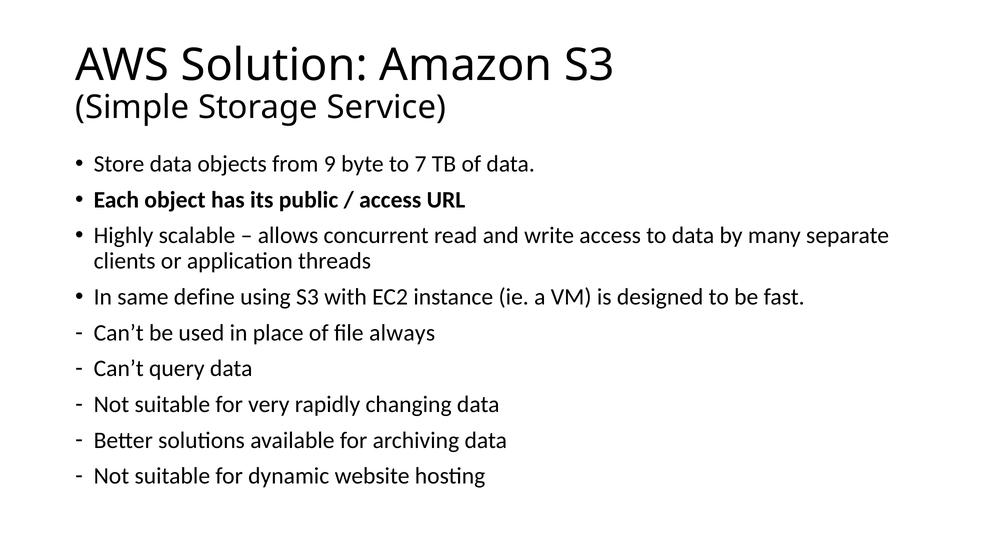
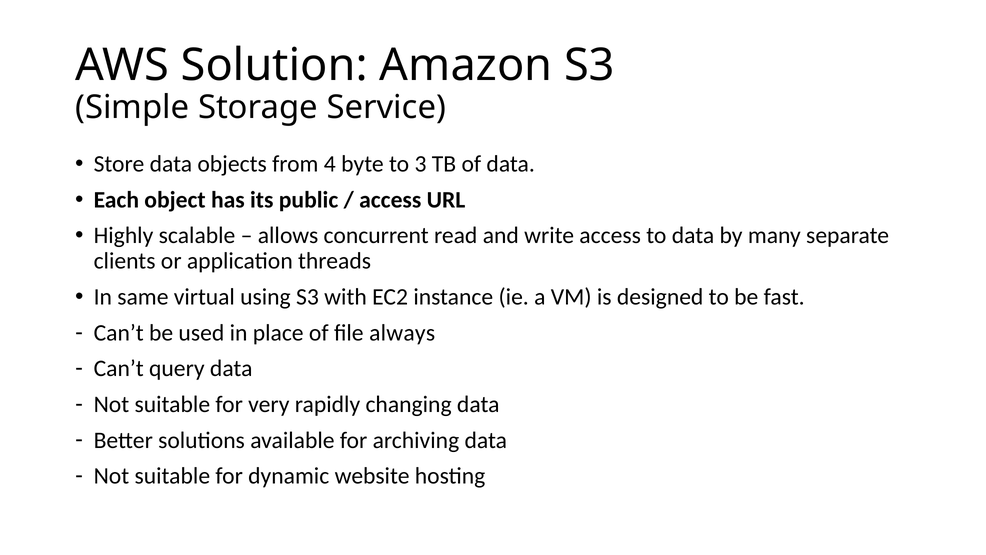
9: 9 -> 4
7: 7 -> 3
define: define -> virtual
